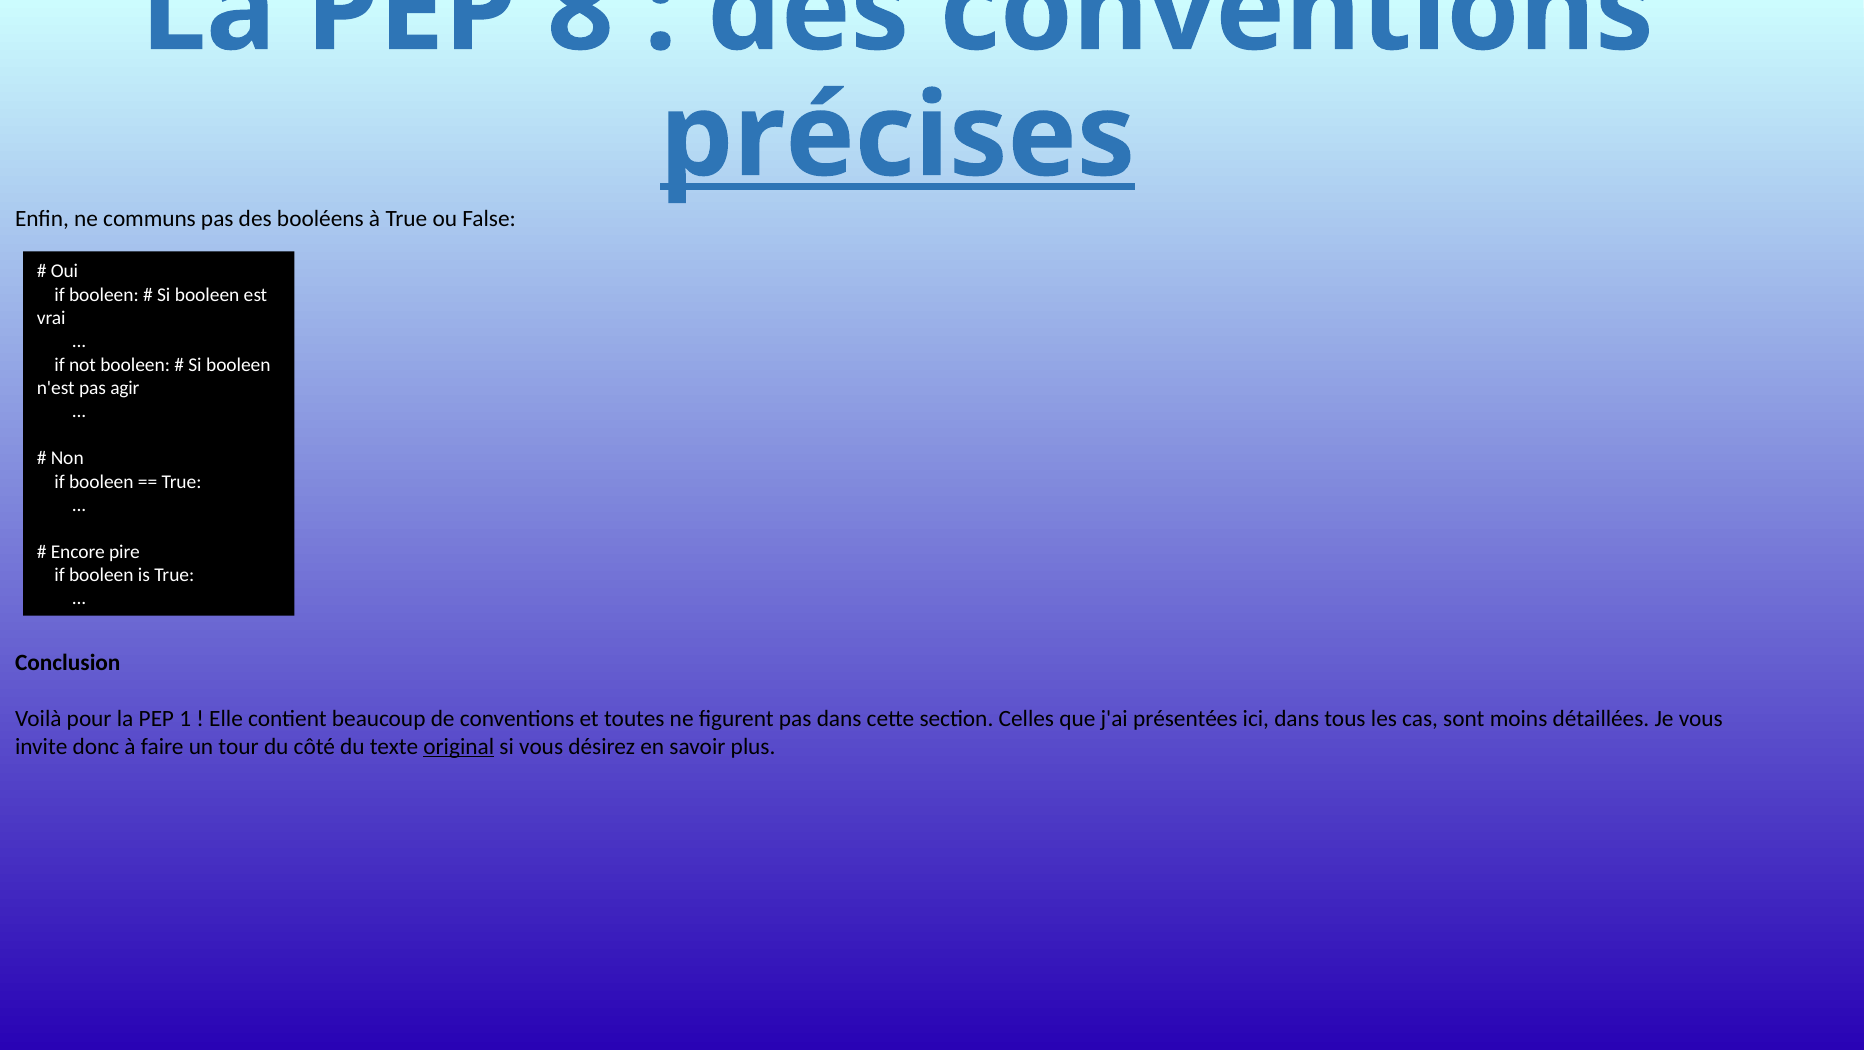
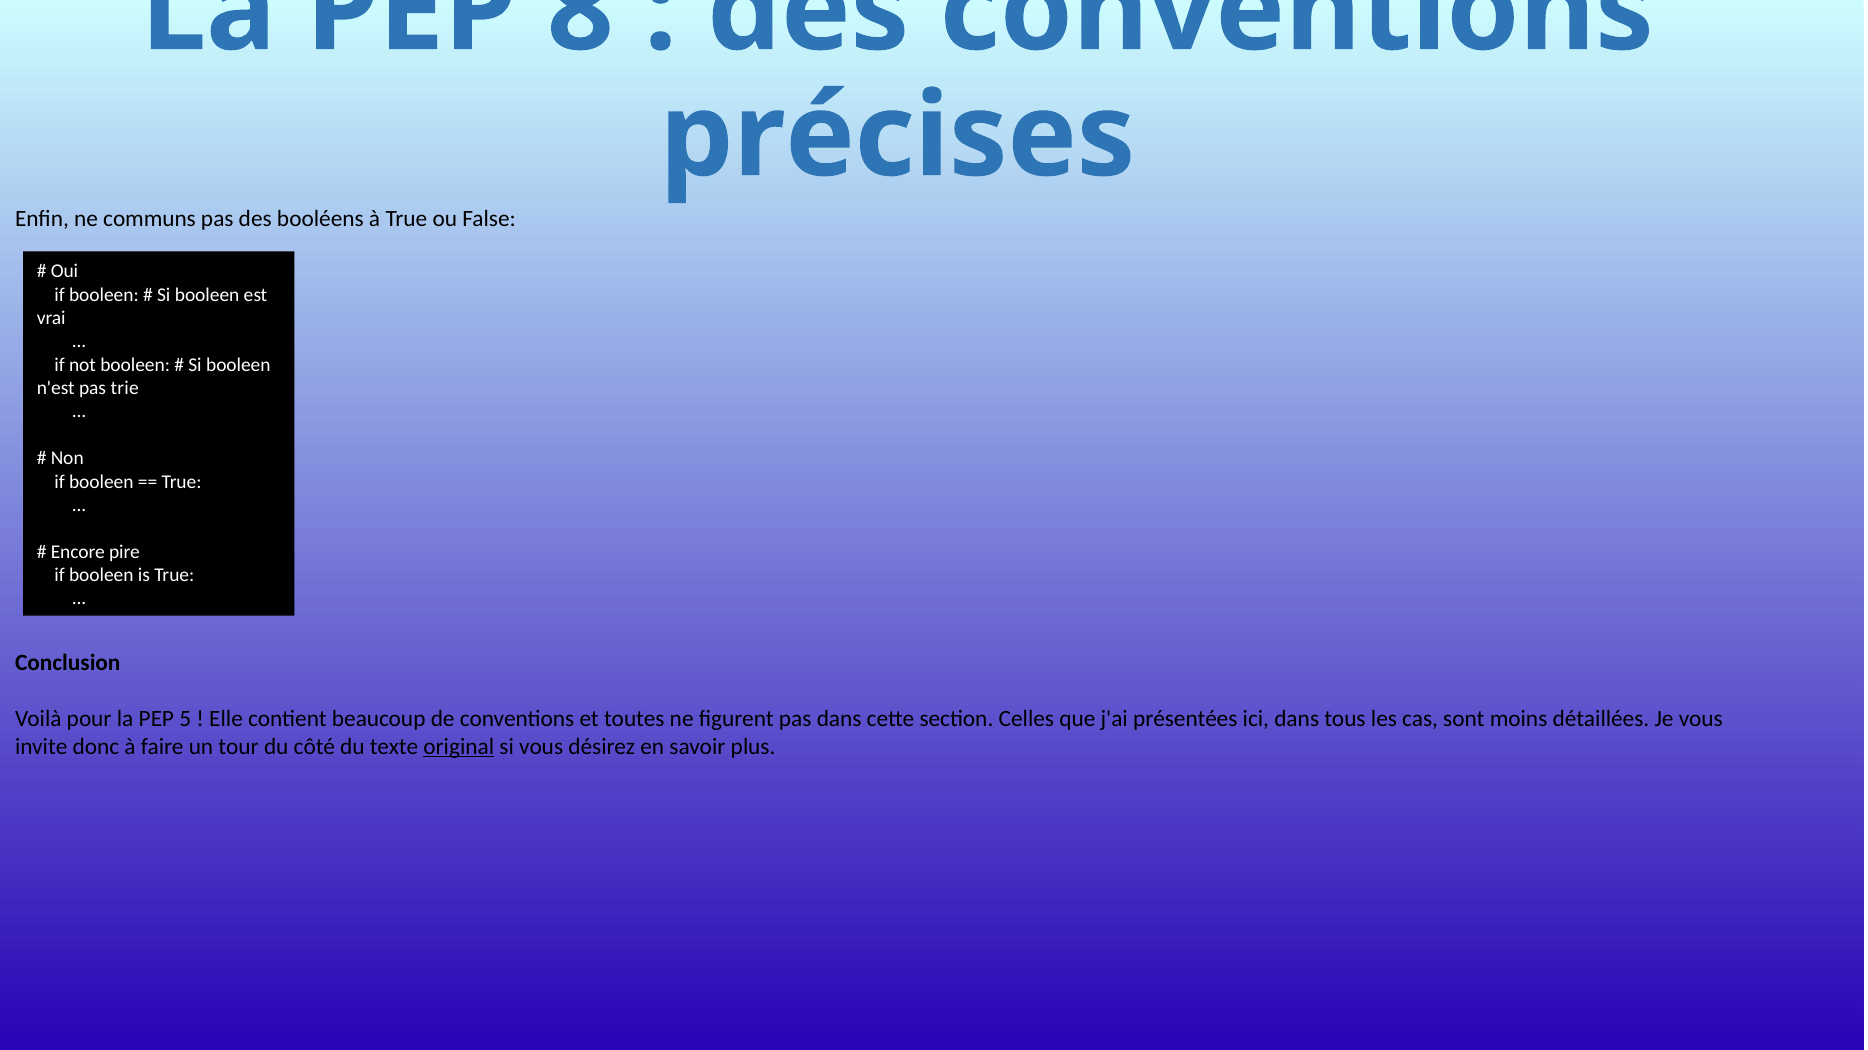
précises underline: present -> none
agir: agir -> trie
1: 1 -> 5
